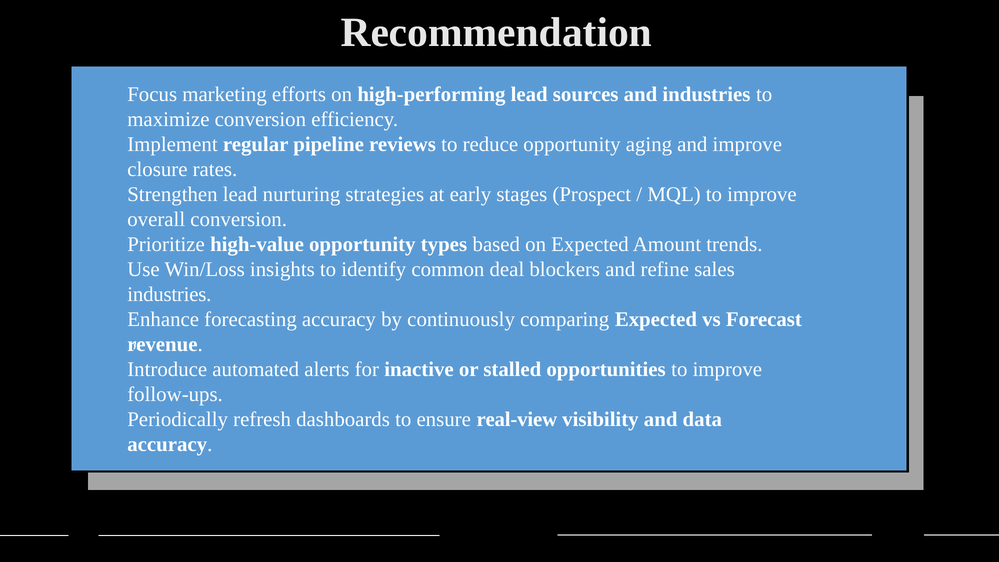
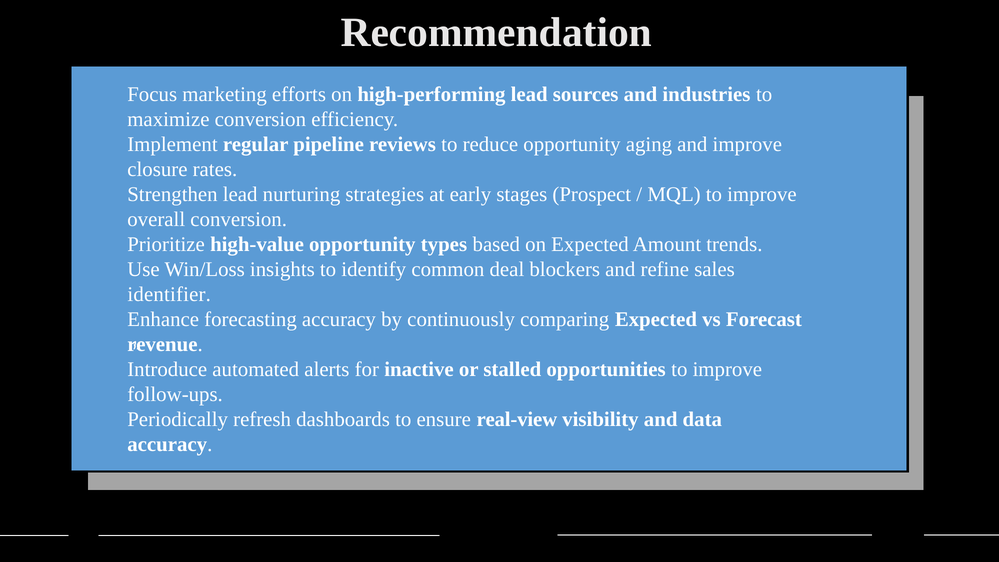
industries at (169, 294): industries -> identifier
